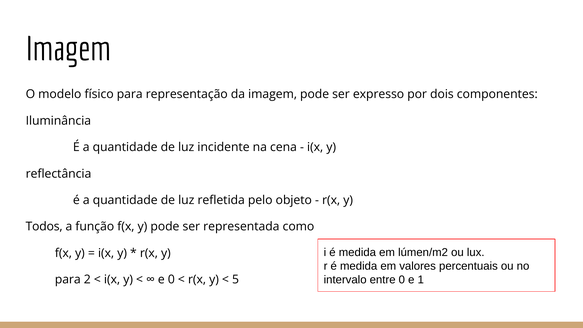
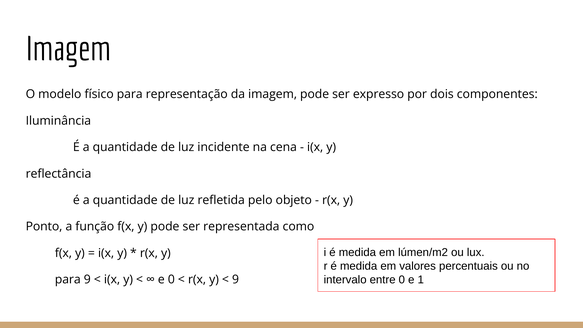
Todos: Todos -> Ponto
para 2: 2 -> 9
5 at (236, 280): 5 -> 9
